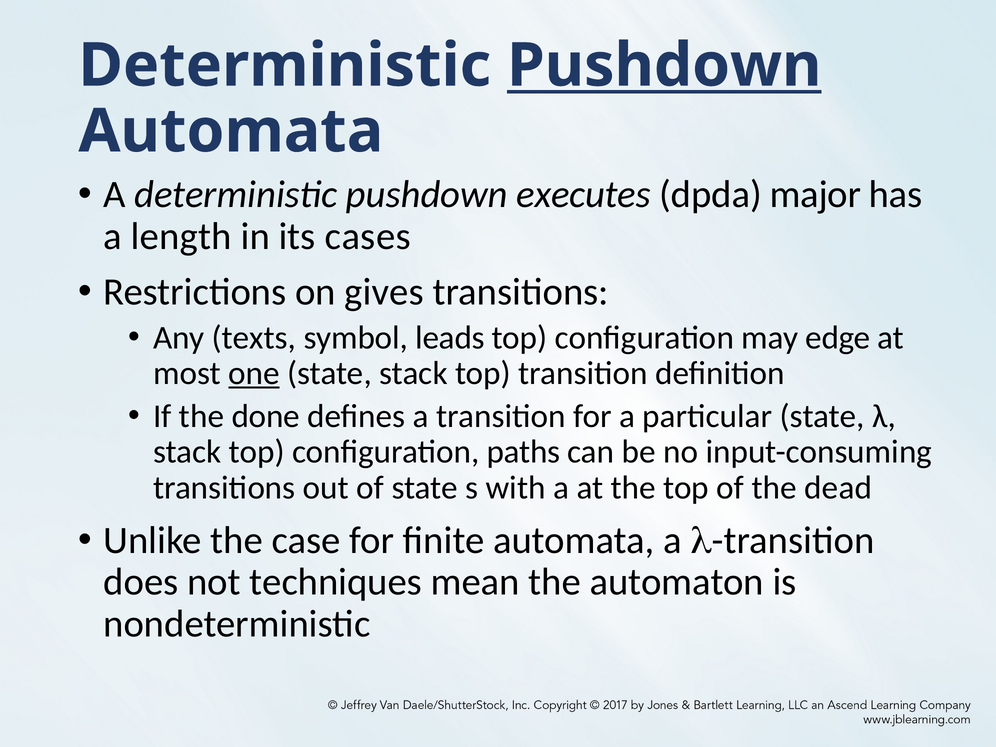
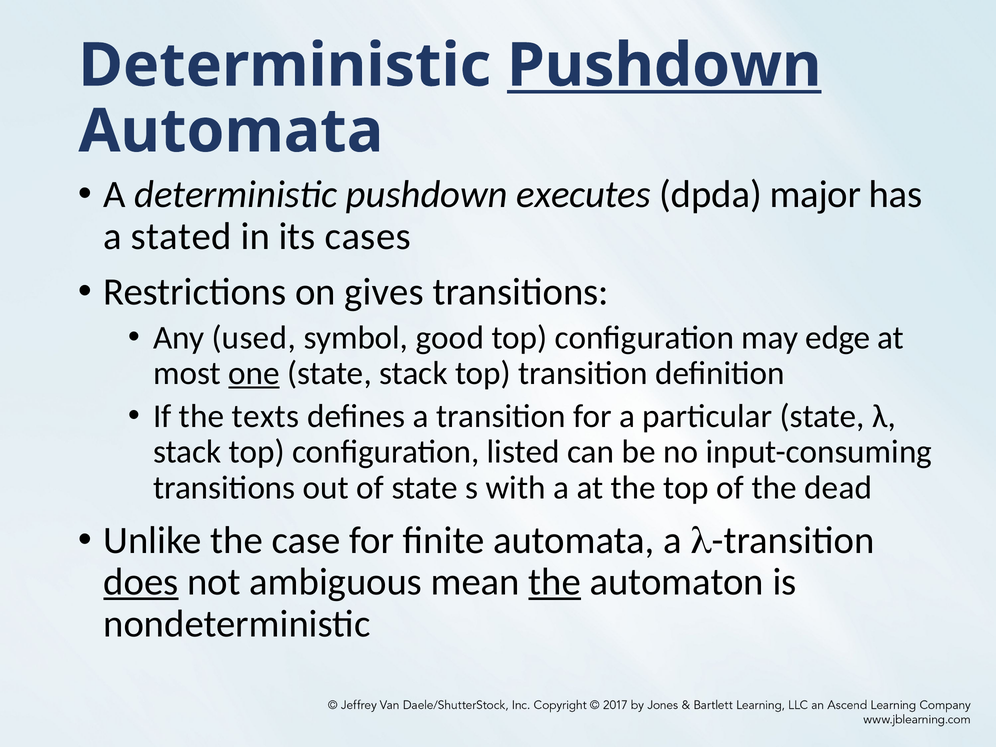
length: length -> stated
texts: texts -> used
leads: leads -> good
done: done -> texts
paths: paths -> listed
does underline: none -> present
techniques: techniques -> ambiguous
the at (555, 582) underline: none -> present
